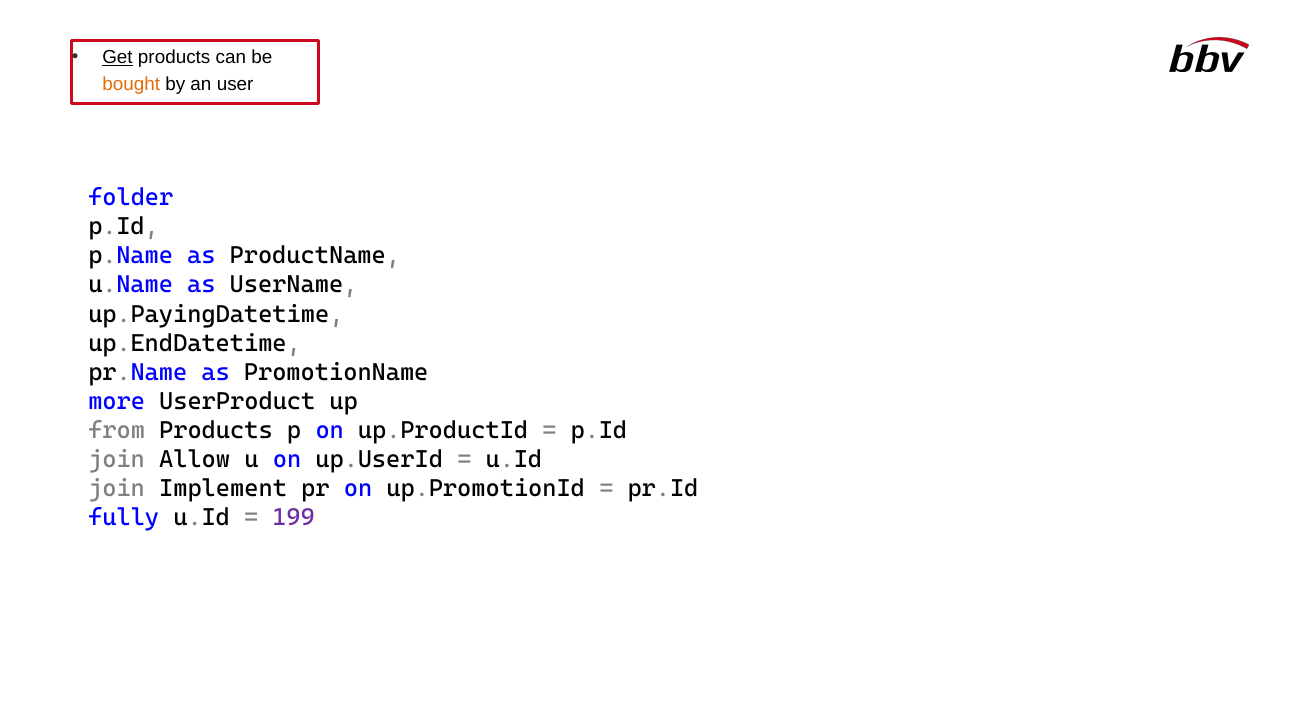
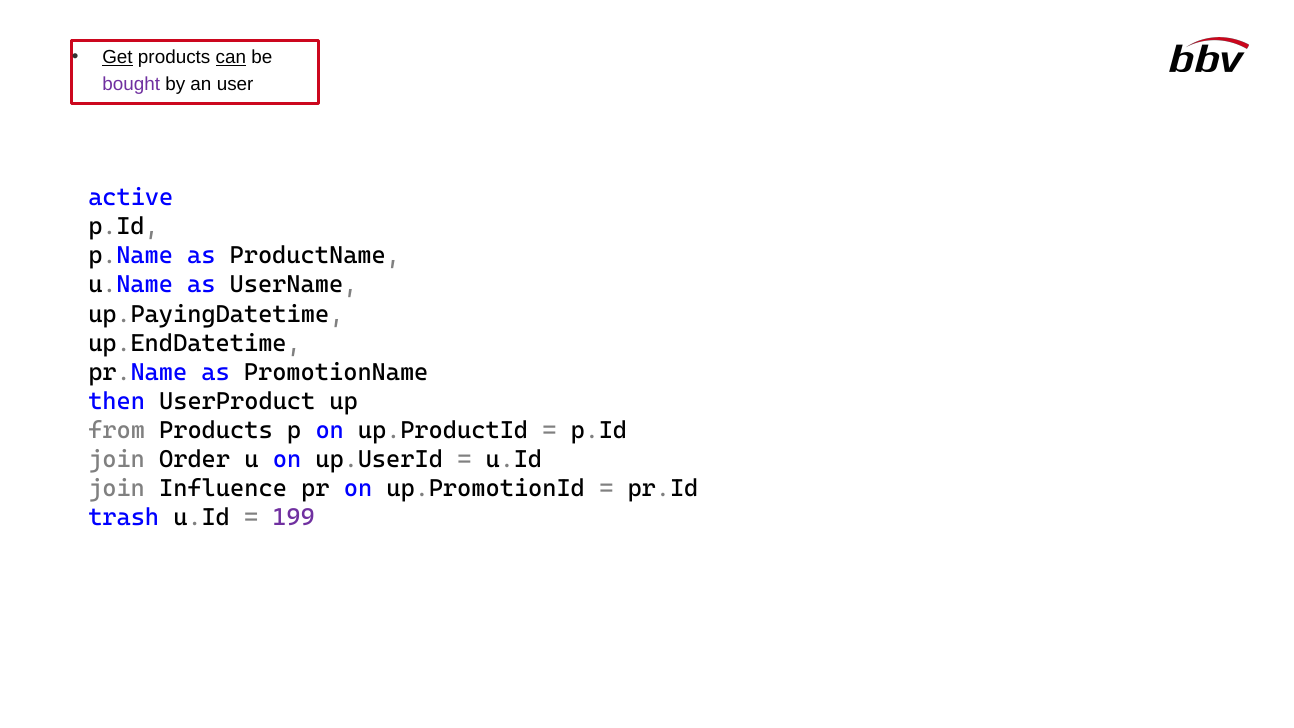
can underline: none -> present
bought colour: orange -> purple
folder: folder -> active
more: more -> then
Allow: Allow -> Order
Implement: Implement -> Influence
fully: fully -> trash
